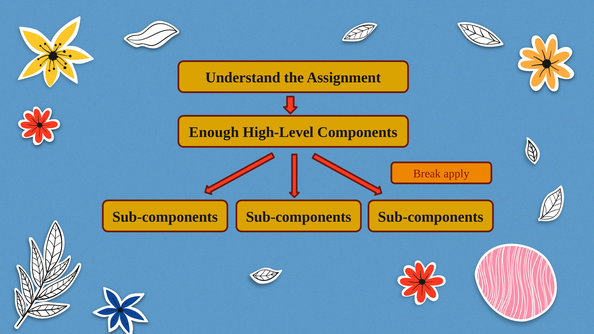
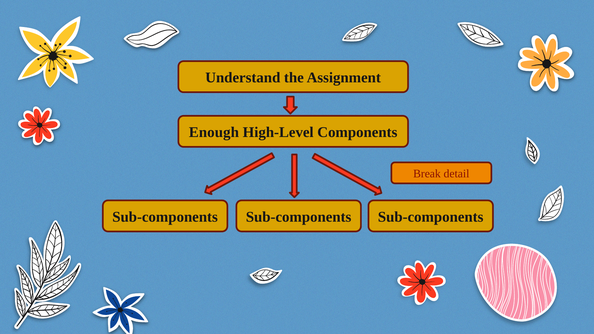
apply: apply -> detail
